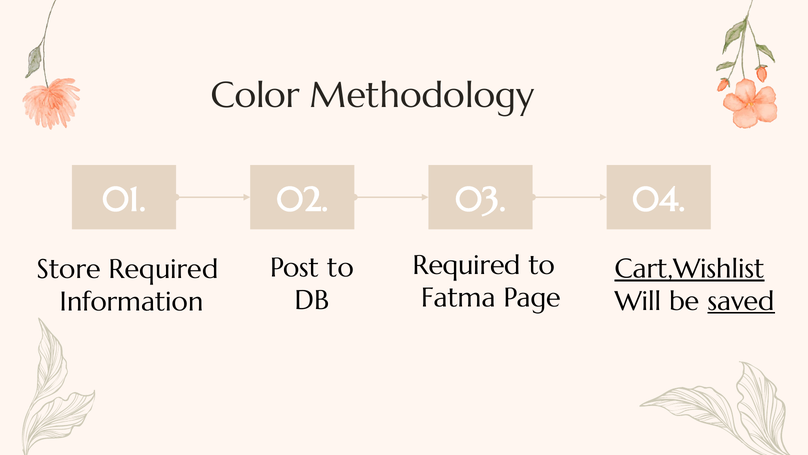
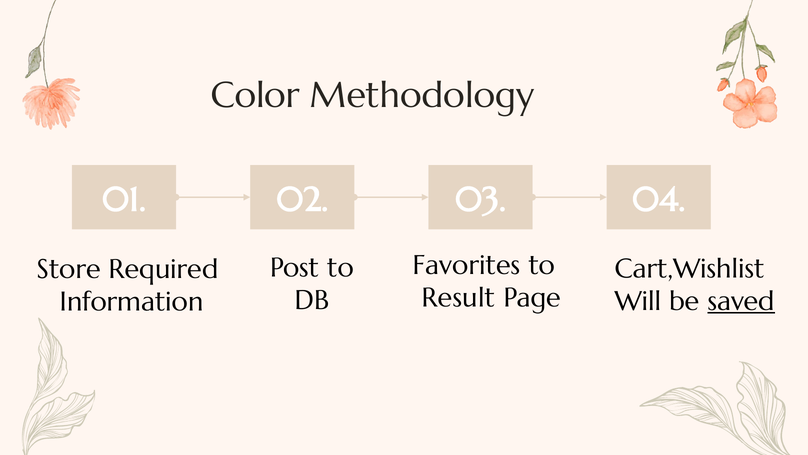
Required at (467, 265): Required -> Favorites
Cart,Wishlist underline: present -> none
Fatma: Fatma -> Result
